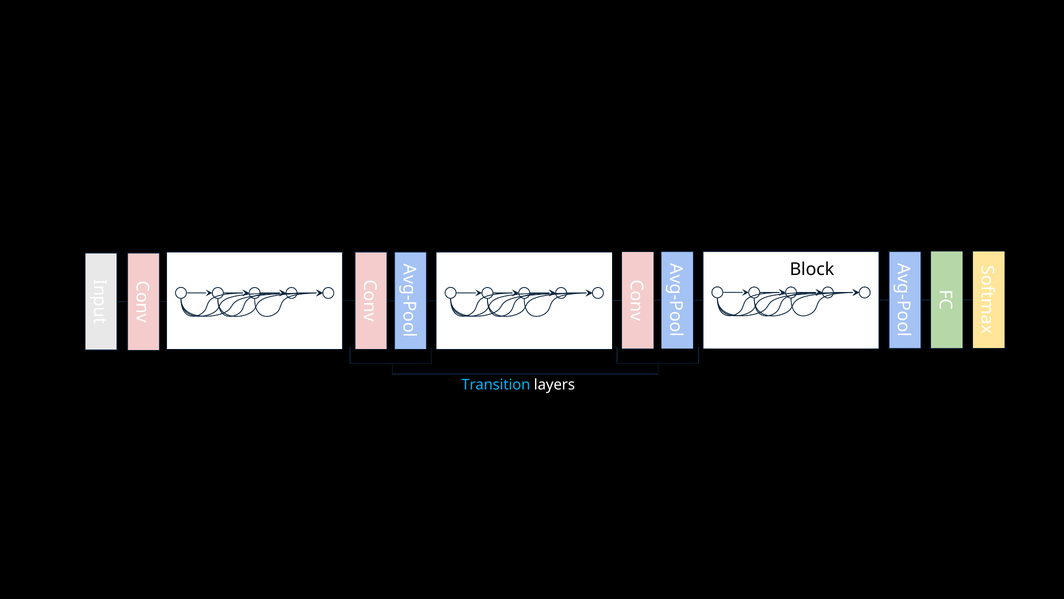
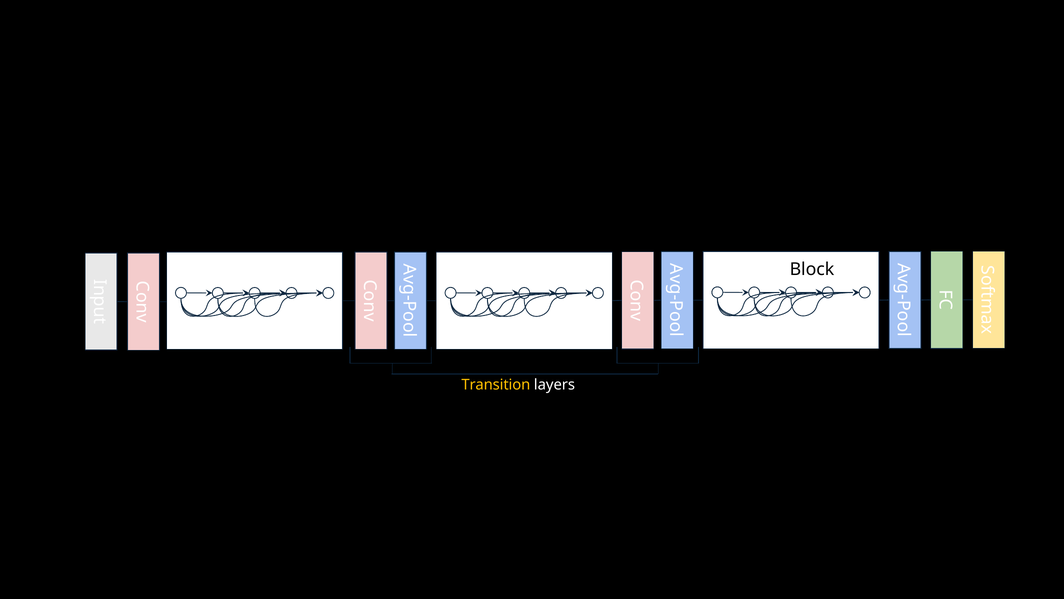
Transition colour: light blue -> yellow
